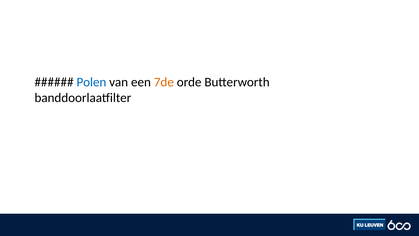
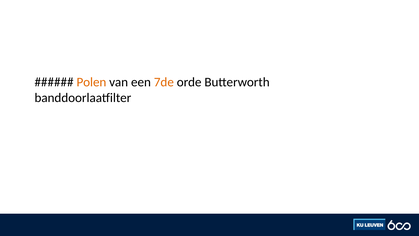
Polen colour: blue -> orange
